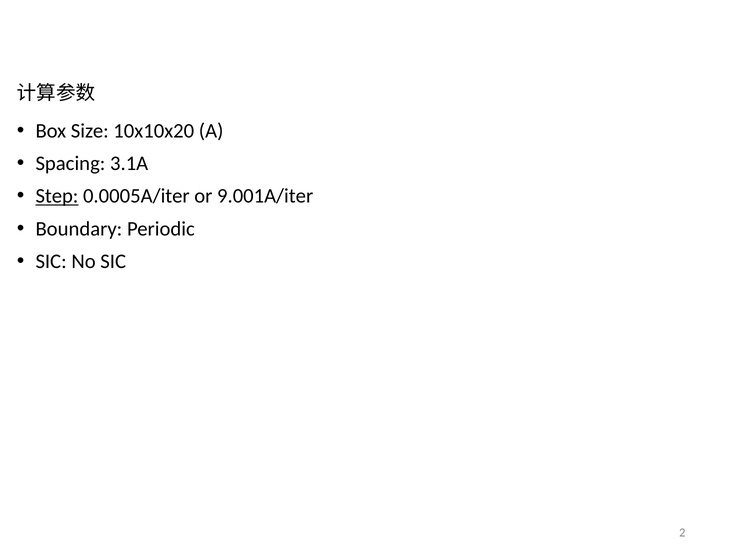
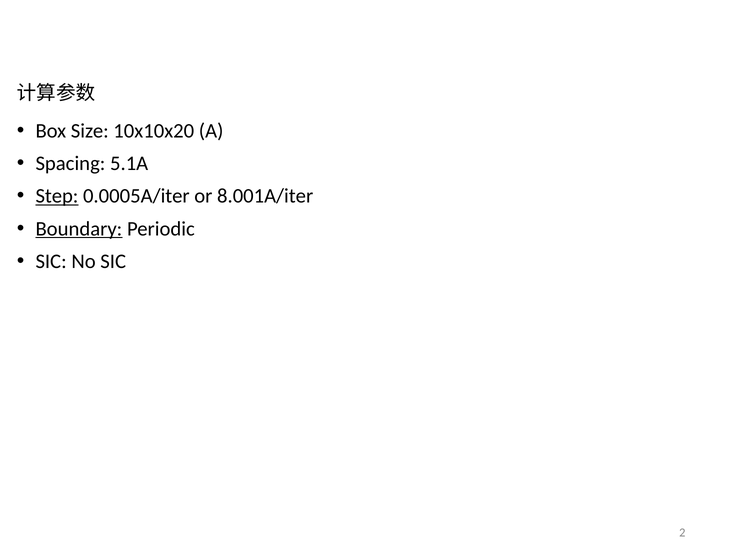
3.1A: 3.1A -> 5.1A
9.001A/iter: 9.001A/iter -> 8.001A/iter
Boundary underline: none -> present
